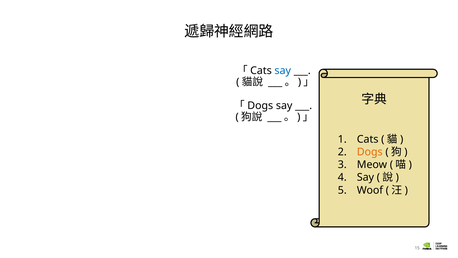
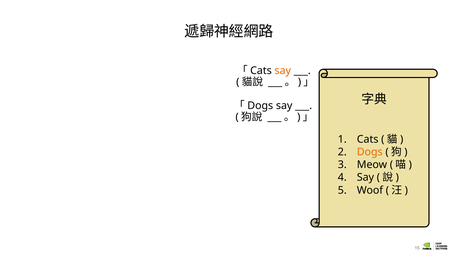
say at (283, 71) colour: blue -> orange
